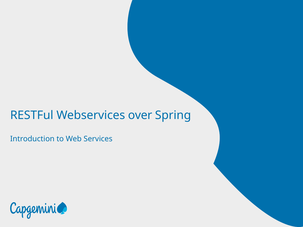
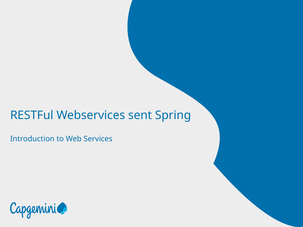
over: over -> sent
